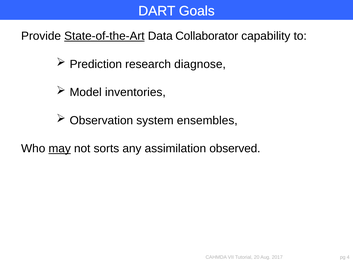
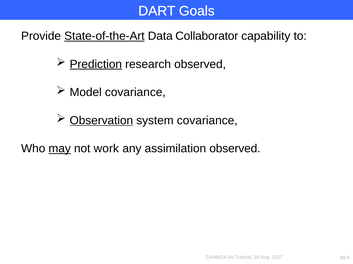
Prediction underline: none -> present
research diagnose: diagnose -> observed
Model inventories: inventories -> covariance
Observation underline: none -> present
system ensembles: ensembles -> covariance
sorts: sorts -> work
